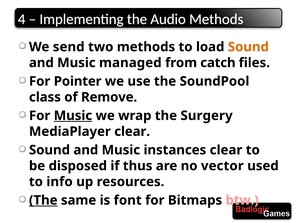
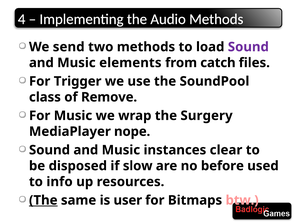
Sound at (248, 47) colour: orange -> purple
managed: managed -> elements
Pointer: Pointer -> Trigger
Music at (73, 116) underline: present -> none
MediaPlayer clear: clear -> nope
thus: thus -> slow
vector: vector -> before
font: font -> user
